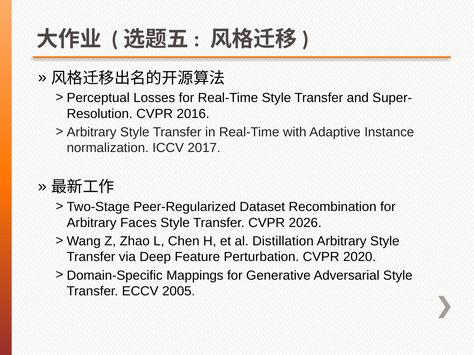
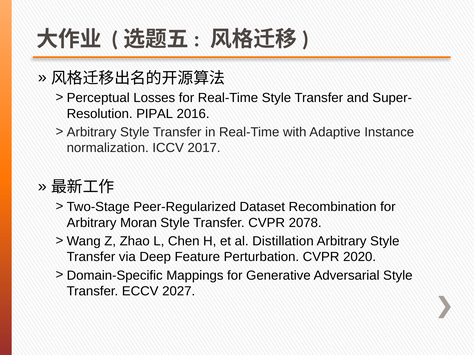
CVPR at (155, 114): CVPR -> PIPAL
Faces: Faces -> Moran
2026: 2026 -> 2078
2005: 2005 -> 2027
